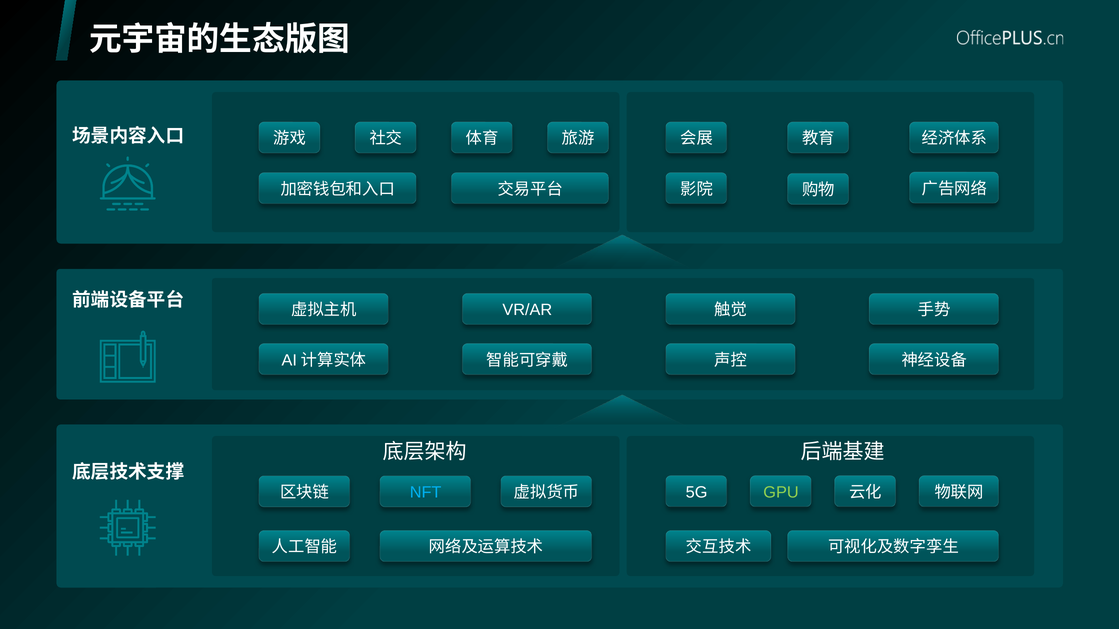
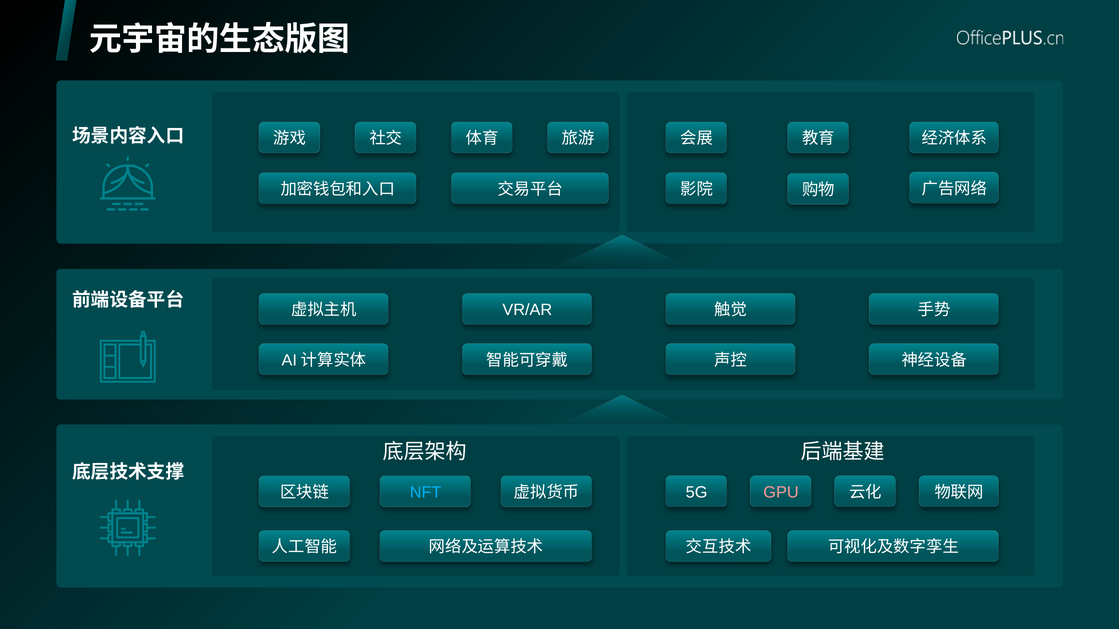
GPU colour: light green -> pink
